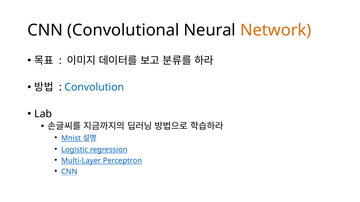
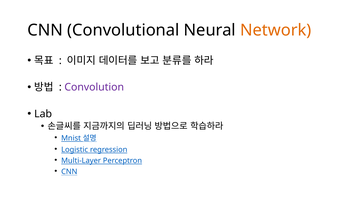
Convolution colour: blue -> purple
